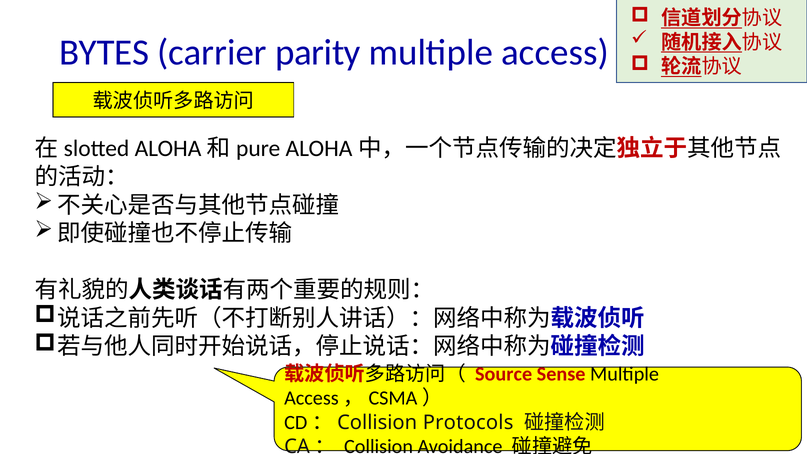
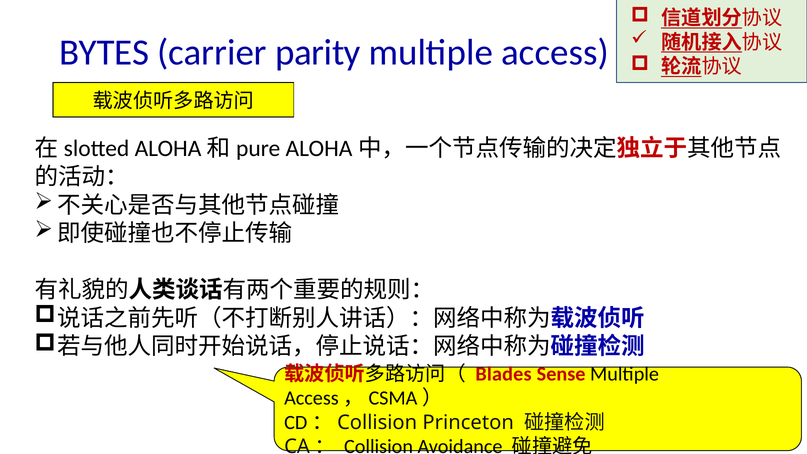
Source: Source -> Blades
Protocols: Protocols -> Princeton
